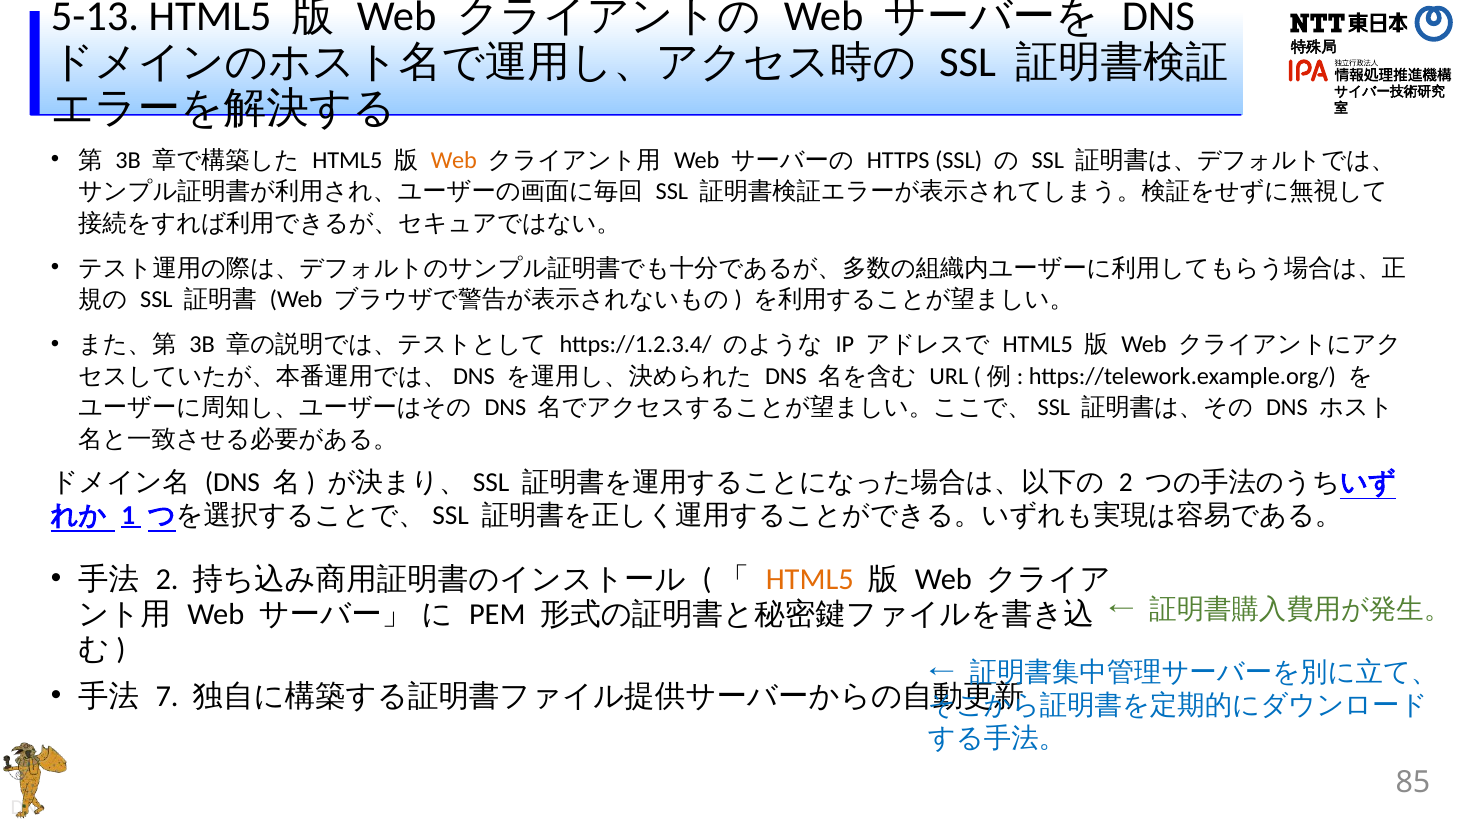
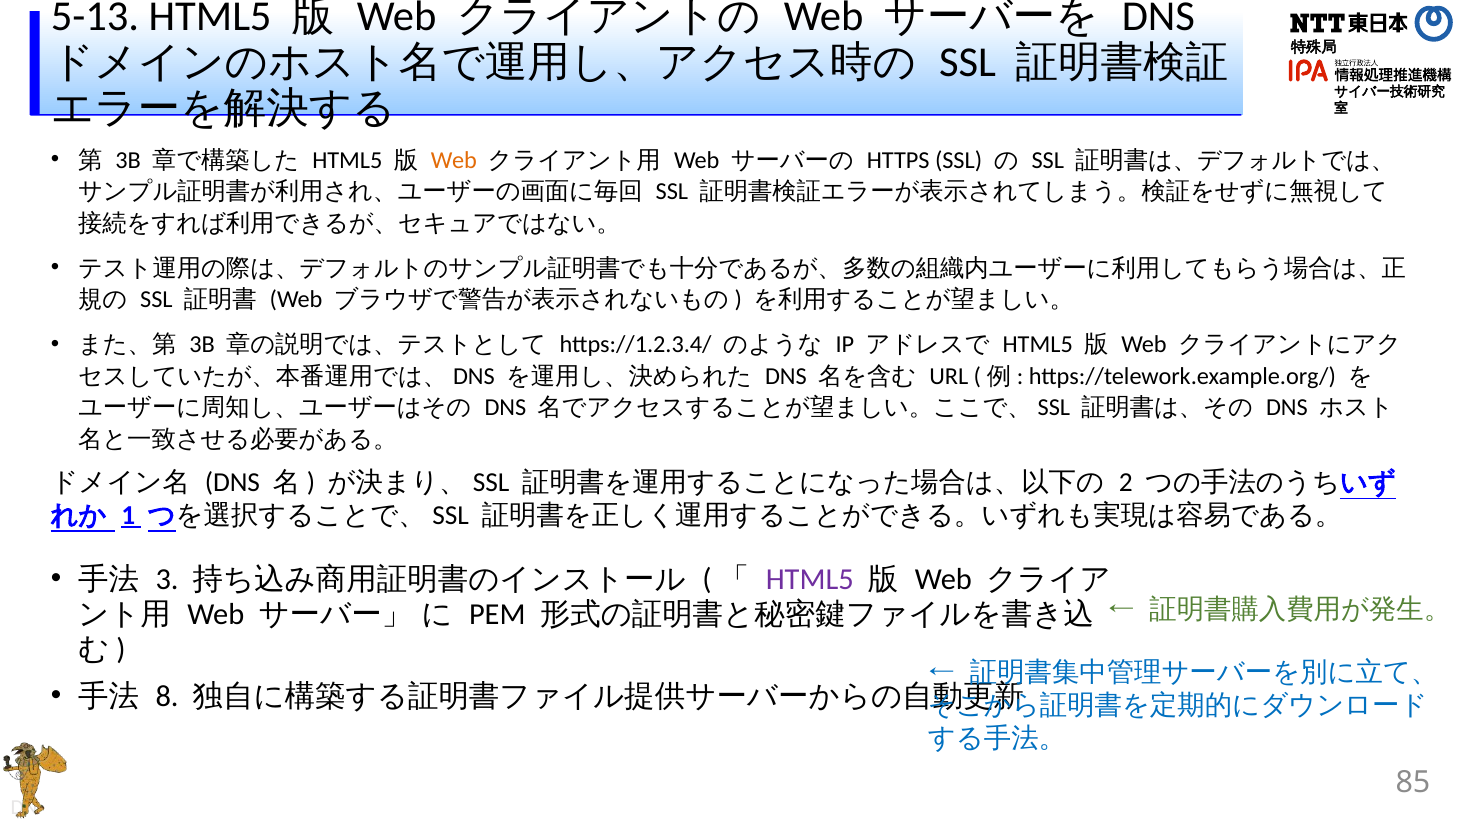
2 at (167, 579): 2 -> 3
HTML5 at (810, 579) colour: orange -> purple
7: 7 -> 8
